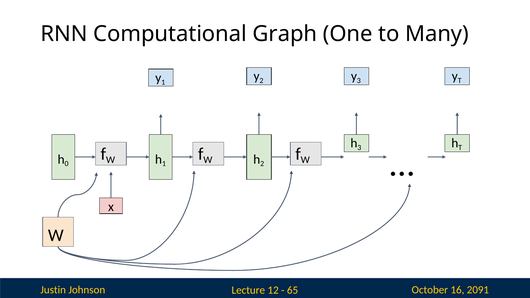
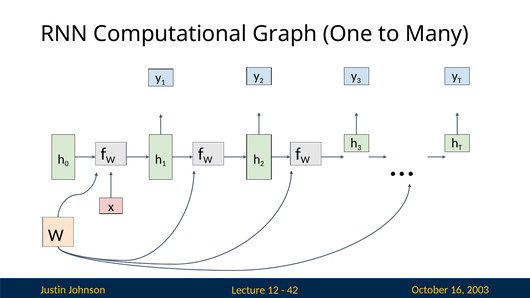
65: 65 -> 42
2091: 2091 -> 2003
